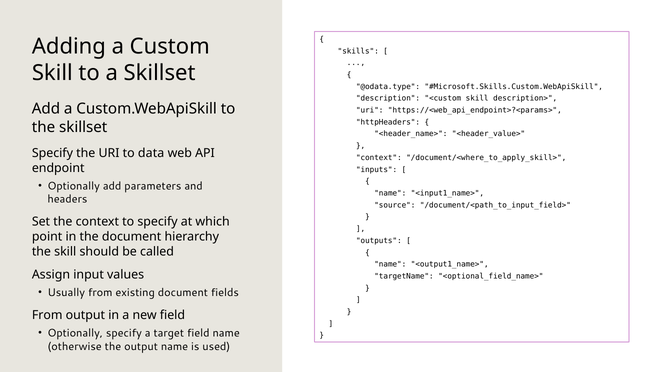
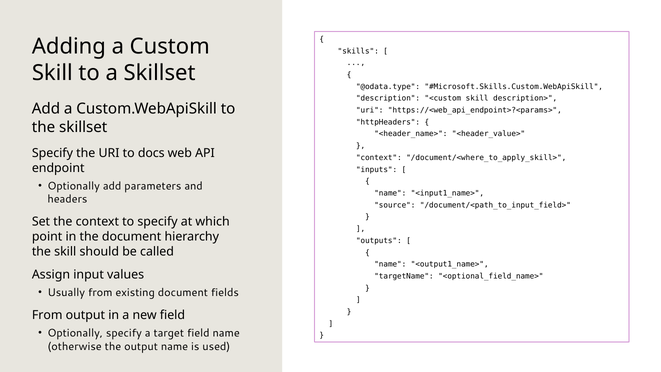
data: data -> docs
